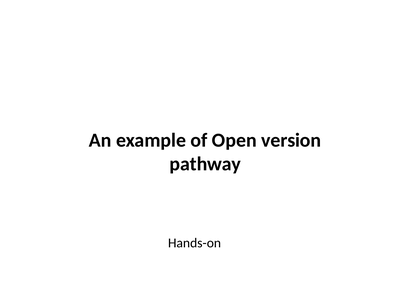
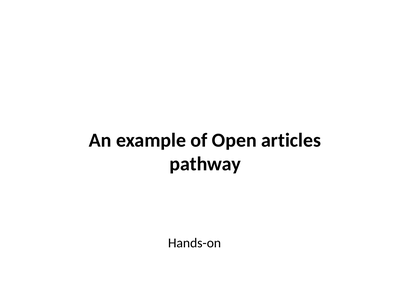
version: version -> articles
